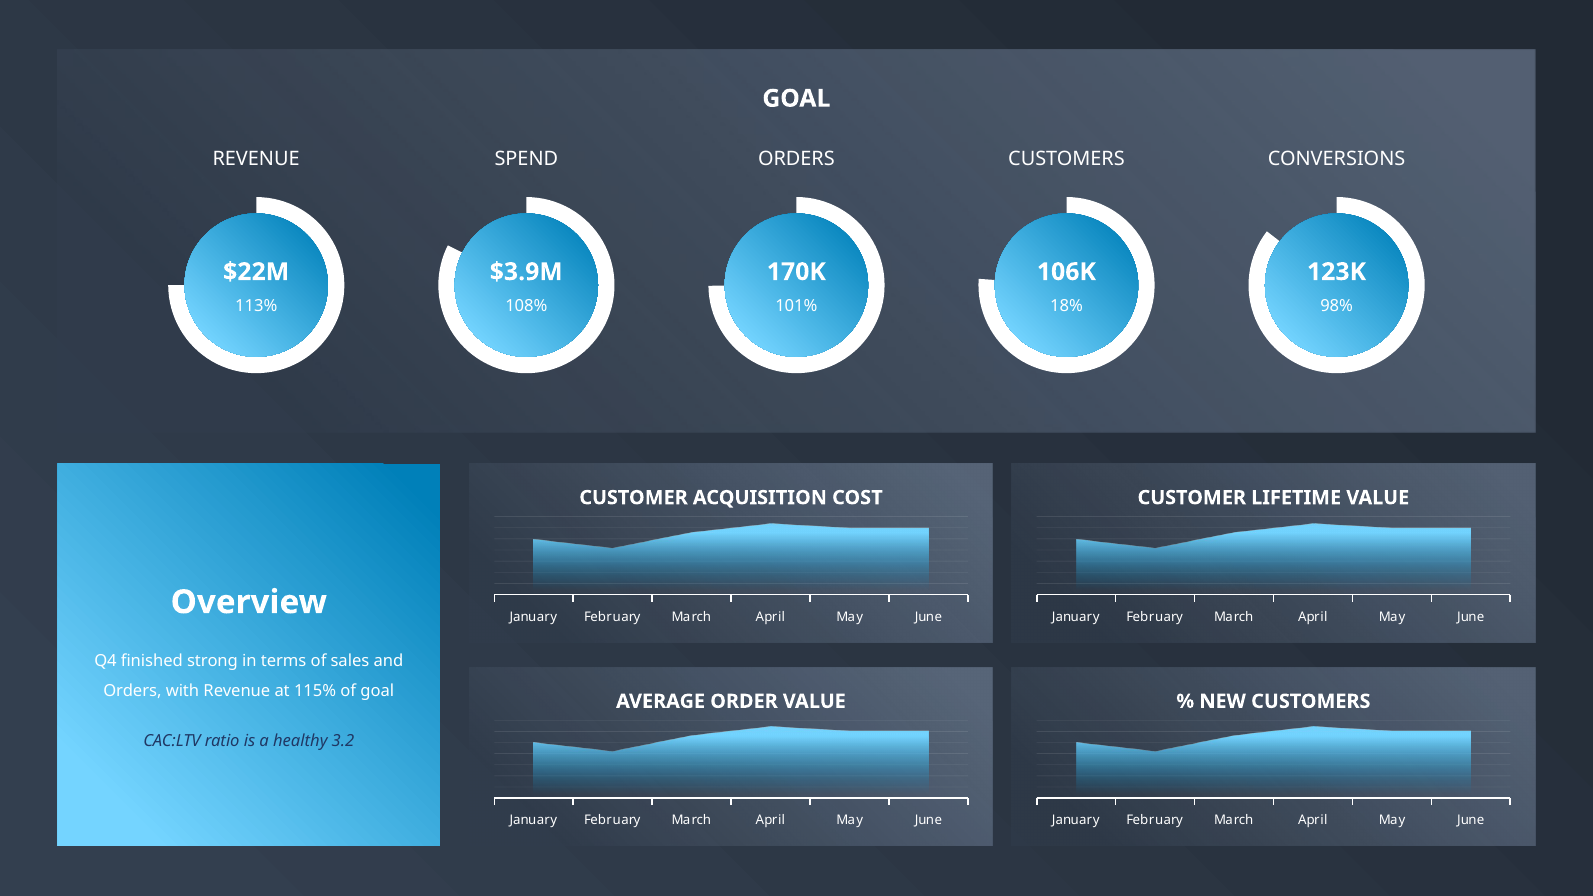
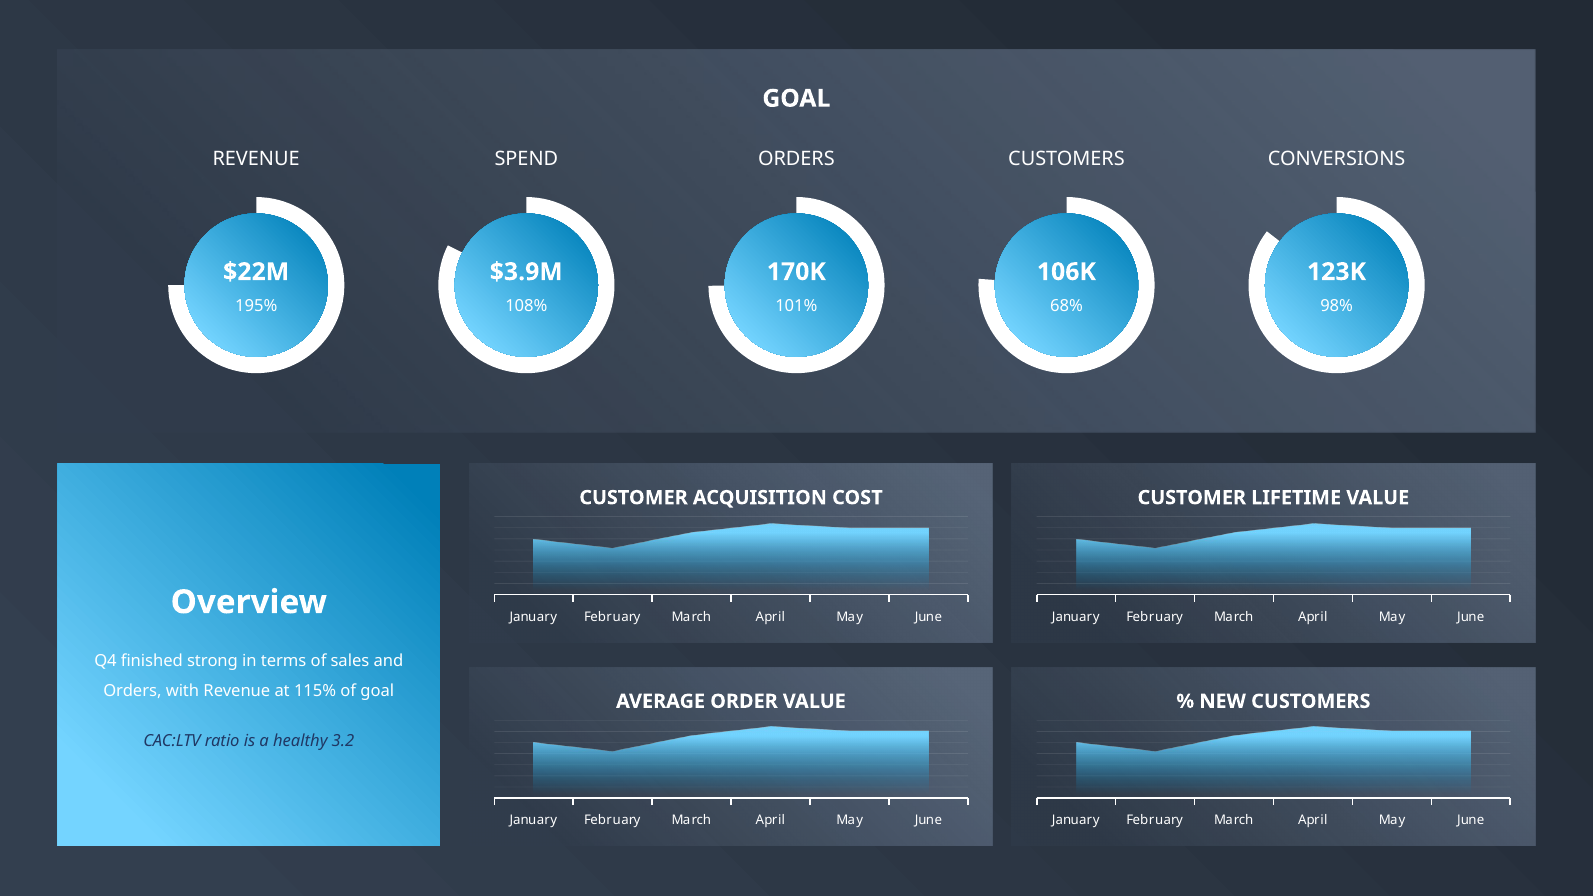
113%: 113% -> 195%
18%: 18% -> 68%
